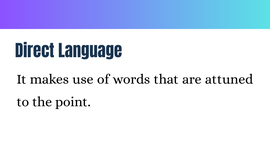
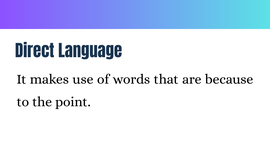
attuned: attuned -> because
